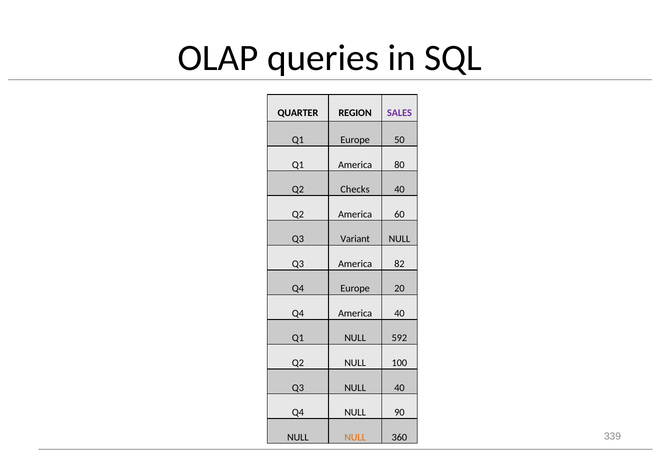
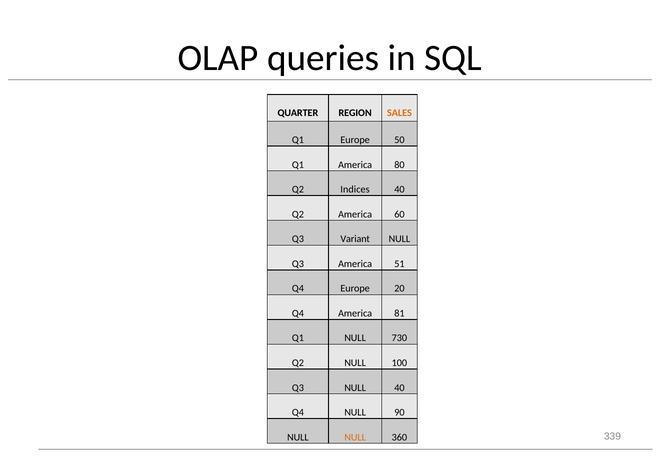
SALES colour: purple -> orange
Checks: Checks -> Indices
82: 82 -> 51
America 40: 40 -> 81
592: 592 -> 730
